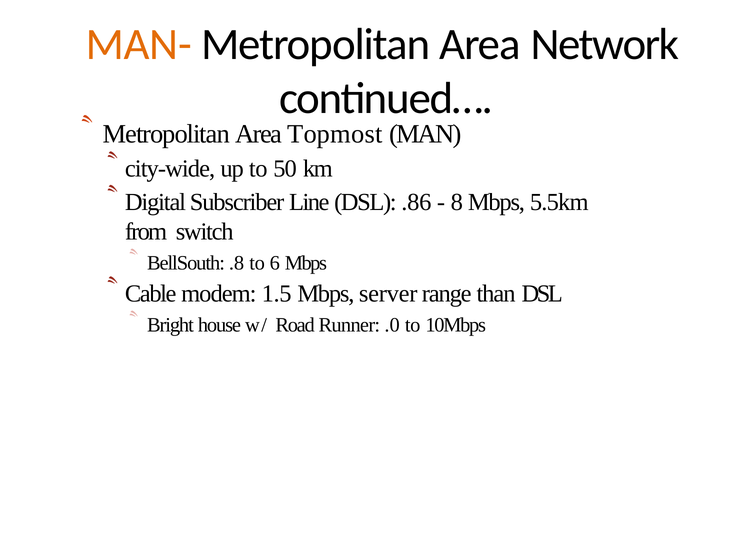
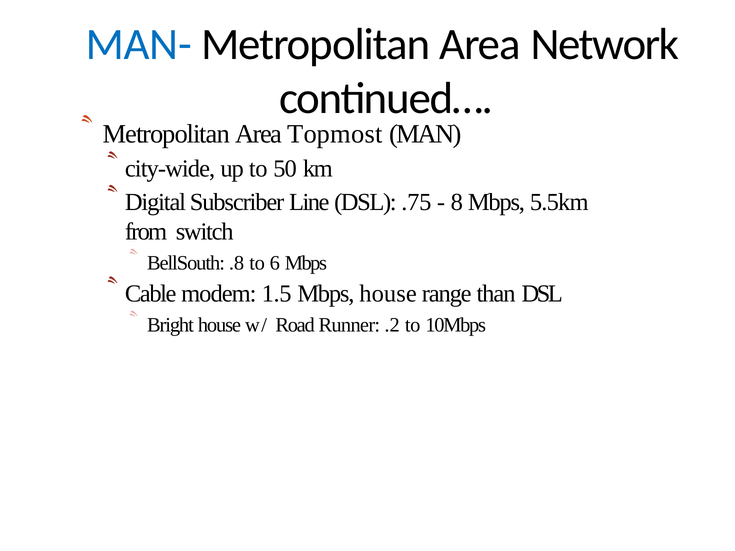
MAN- colour: orange -> blue
.86: .86 -> .75
Mbps server: server -> house
.0: .0 -> .2
